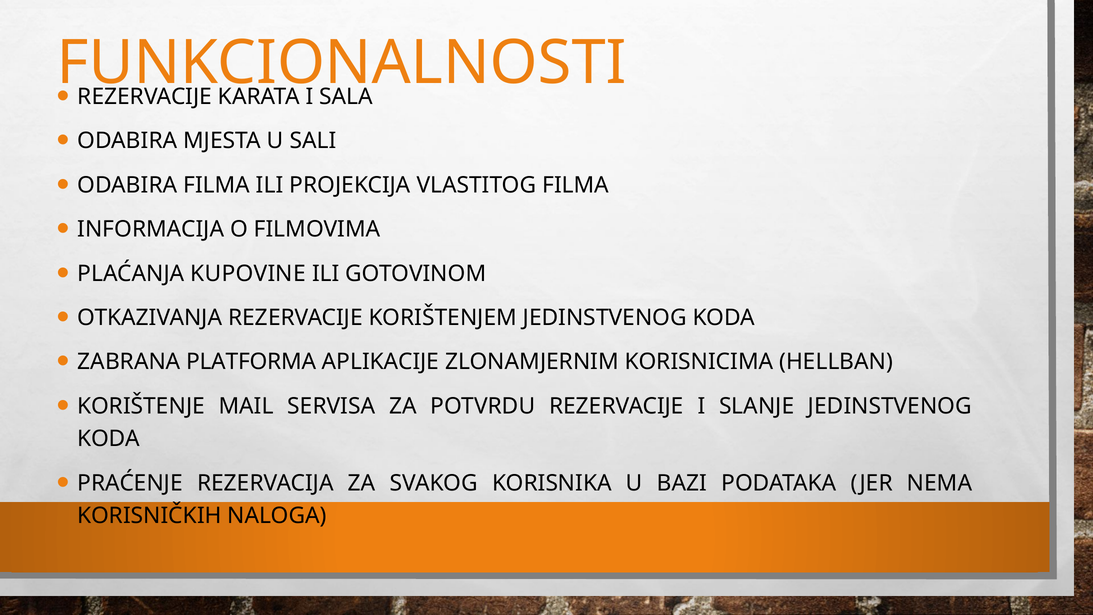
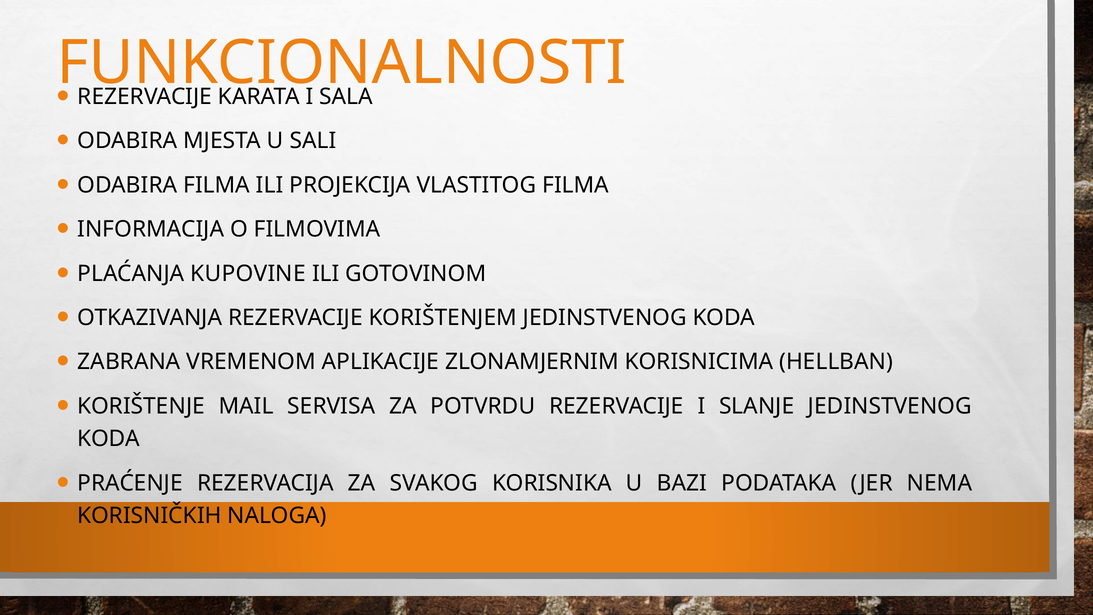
PLATFORMA: PLATFORMA -> VREMENOM
